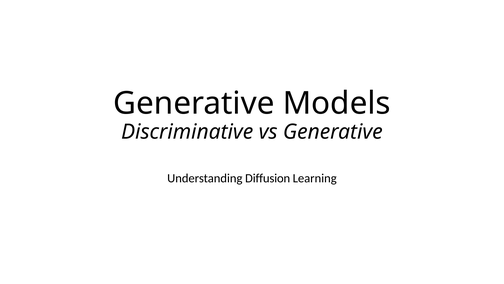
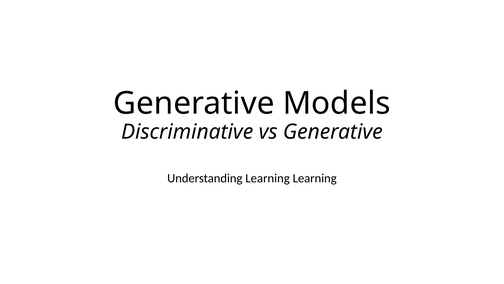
Understanding Diffusion: Diffusion -> Learning
